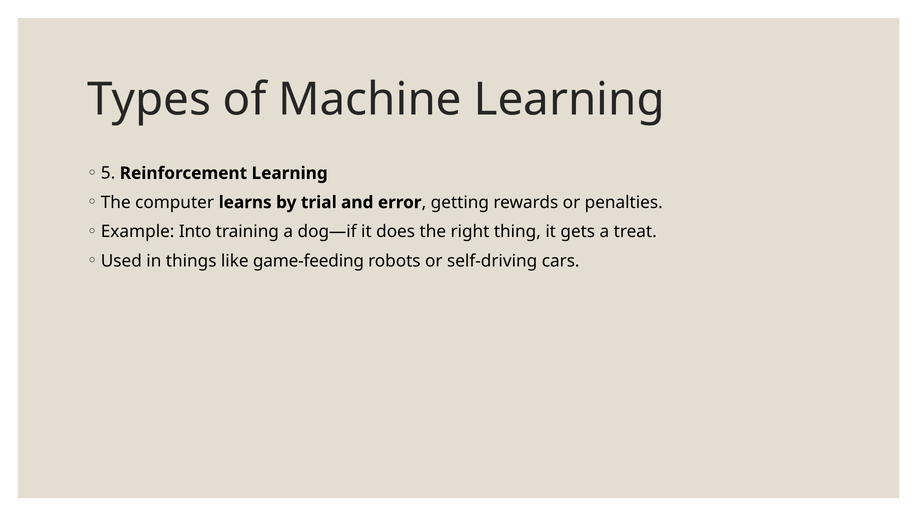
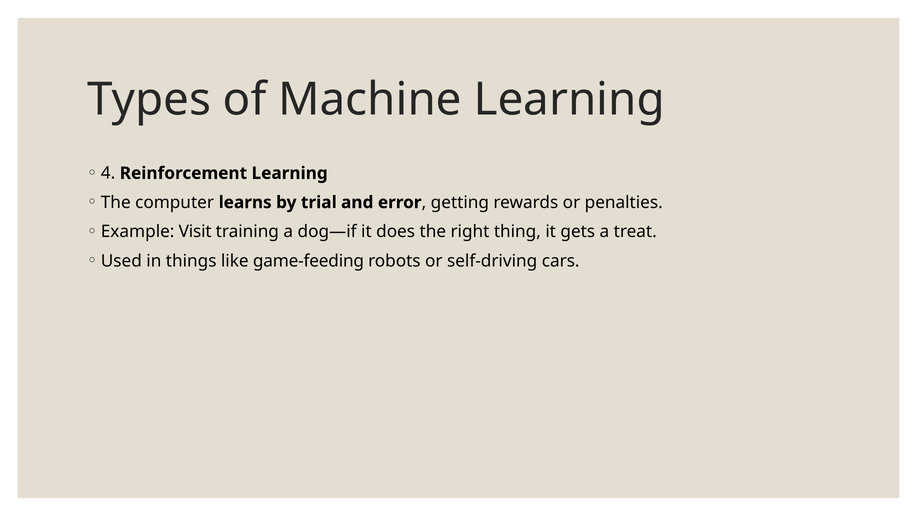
5: 5 -> 4
Into: Into -> Visit
